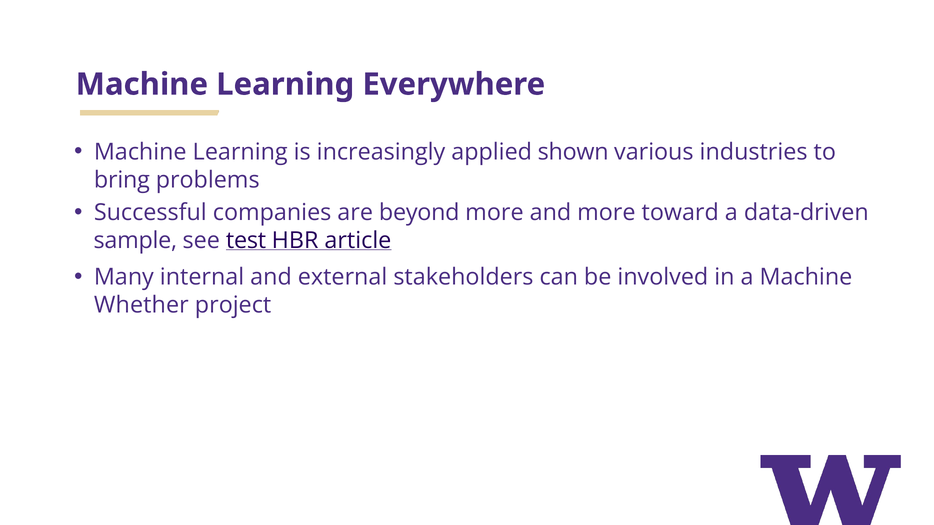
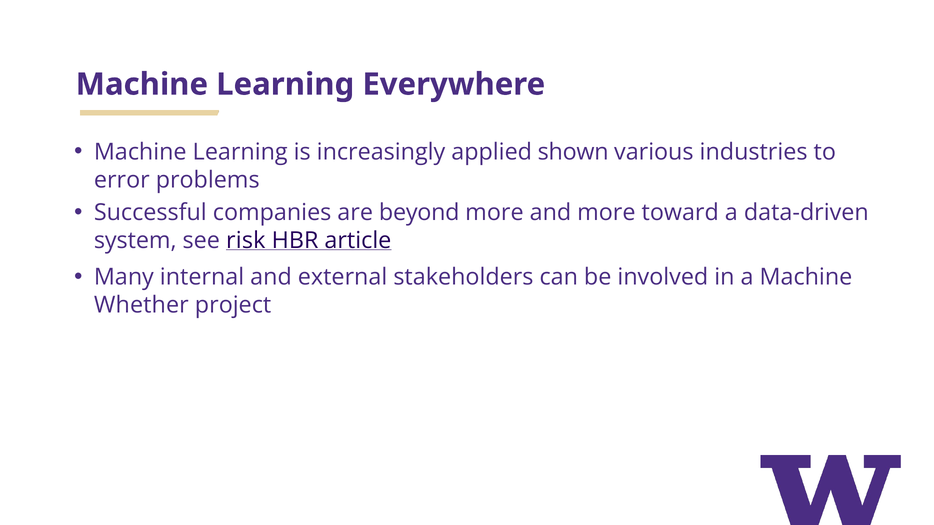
bring: bring -> error
sample: sample -> system
test: test -> risk
